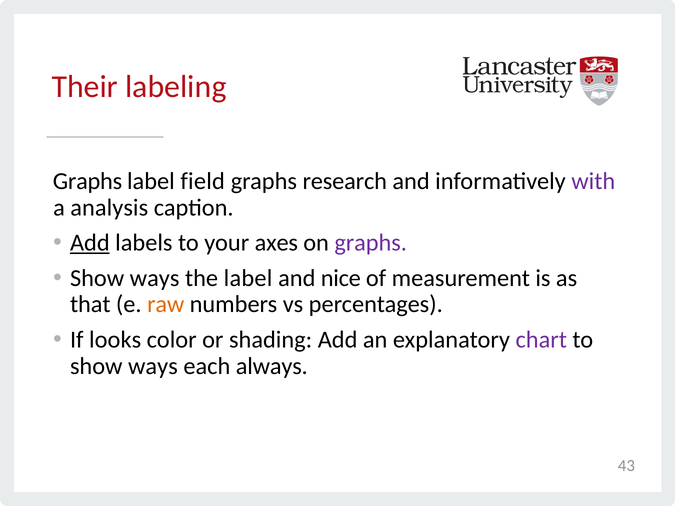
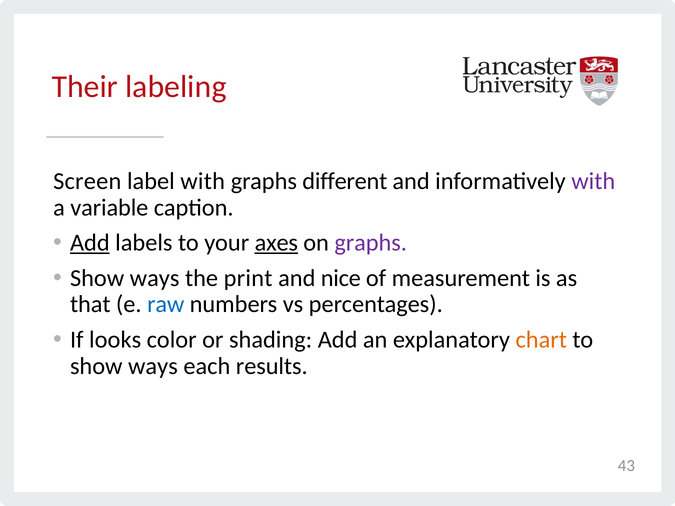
Graphs at (87, 181): Graphs -> Screen
label field: field -> with
research: research -> different
analysis: analysis -> variable
axes underline: none -> present
the label: label -> print
raw colour: orange -> blue
chart colour: purple -> orange
always: always -> results
